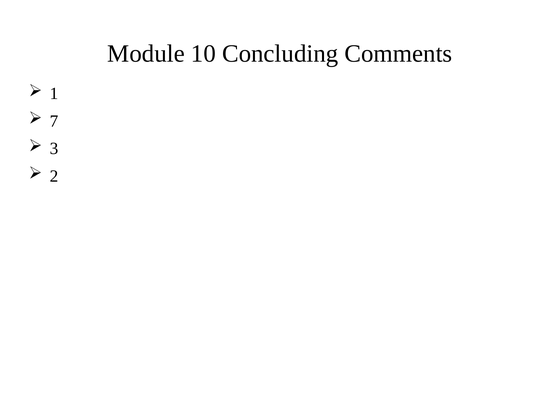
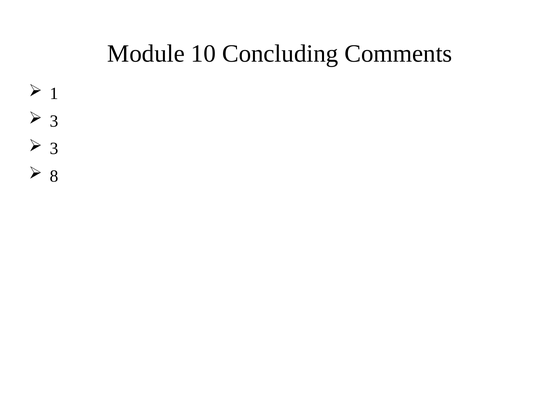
7 at (54, 121): 7 -> 3
2: 2 -> 8
